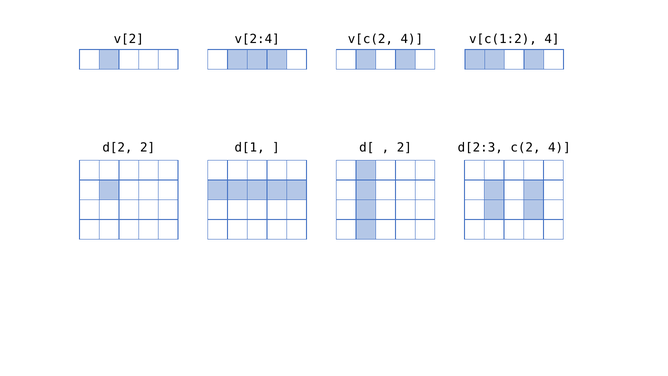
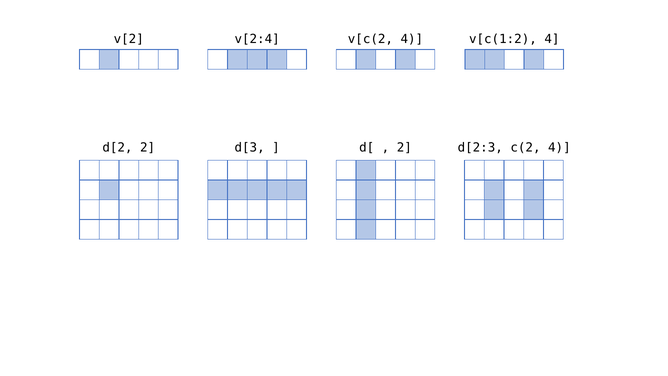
d[1: d[1 -> d[3
